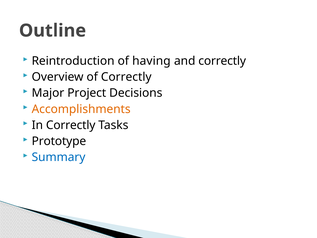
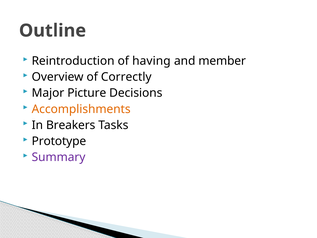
and correctly: correctly -> member
Project: Project -> Picture
In Correctly: Correctly -> Breakers
Summary colour: blue -> purple
